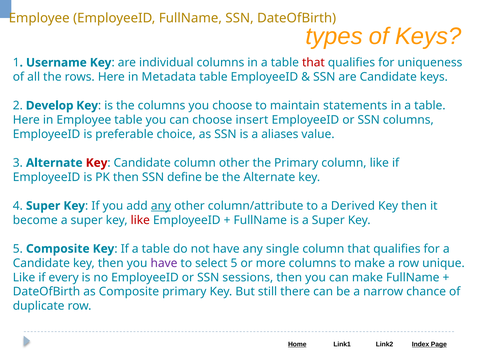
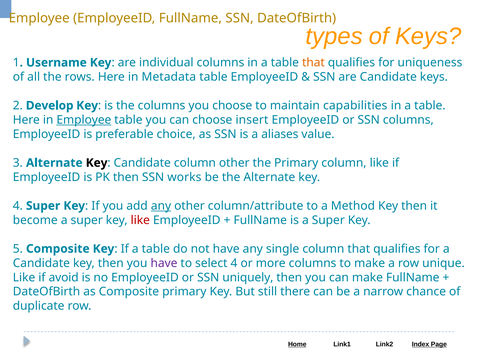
that at (313, 63) colour: red -> orange
statements: statements -> capabilities
Employee at (84, 120) underline: none -> present
Key at (97, 163) colour: red -> black
define: define -> works
Derived: Derived -> Method
select 5: 5 -> 4
every: every -> avoid
sessions: sessions -> uniquely
